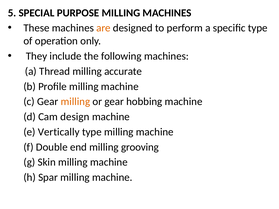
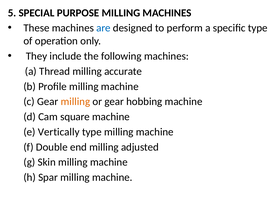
are colour: orange -> blue
design: design -> square
grooving: grooving -> adjusted
